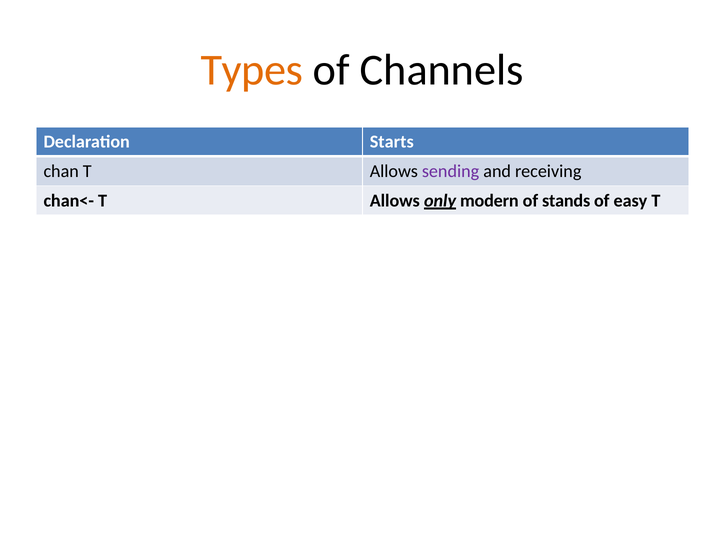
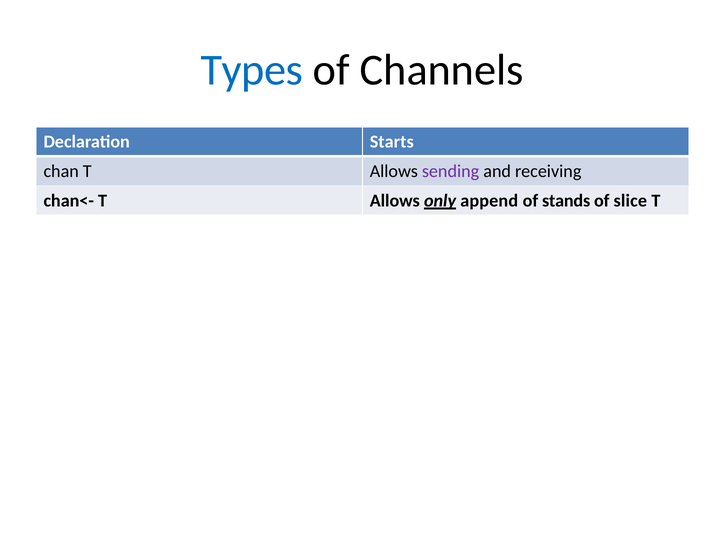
Types colour: orange -> blue
modern: modern -> append
easy: easy -> slice
